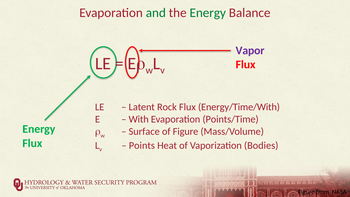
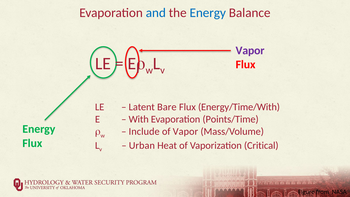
and colour: green -> blue
Energy at (208, 13) colour: green -> blue
Rock: Rock -> Bare
Surface: Surface -> Include
of Figure: Figure -> Vapor
Points: Points -> Urban
Bodies: Bodies -> Critical
